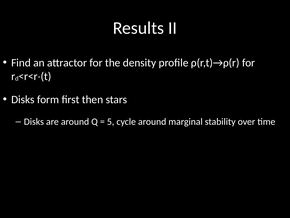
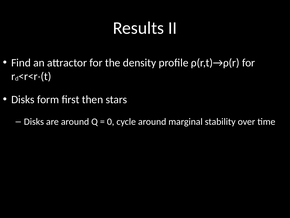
5: 5 -> 0
